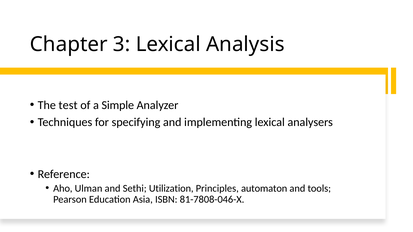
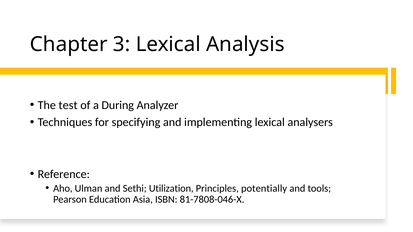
Simple: Simple -> During
automaton: automaton -> potentially
